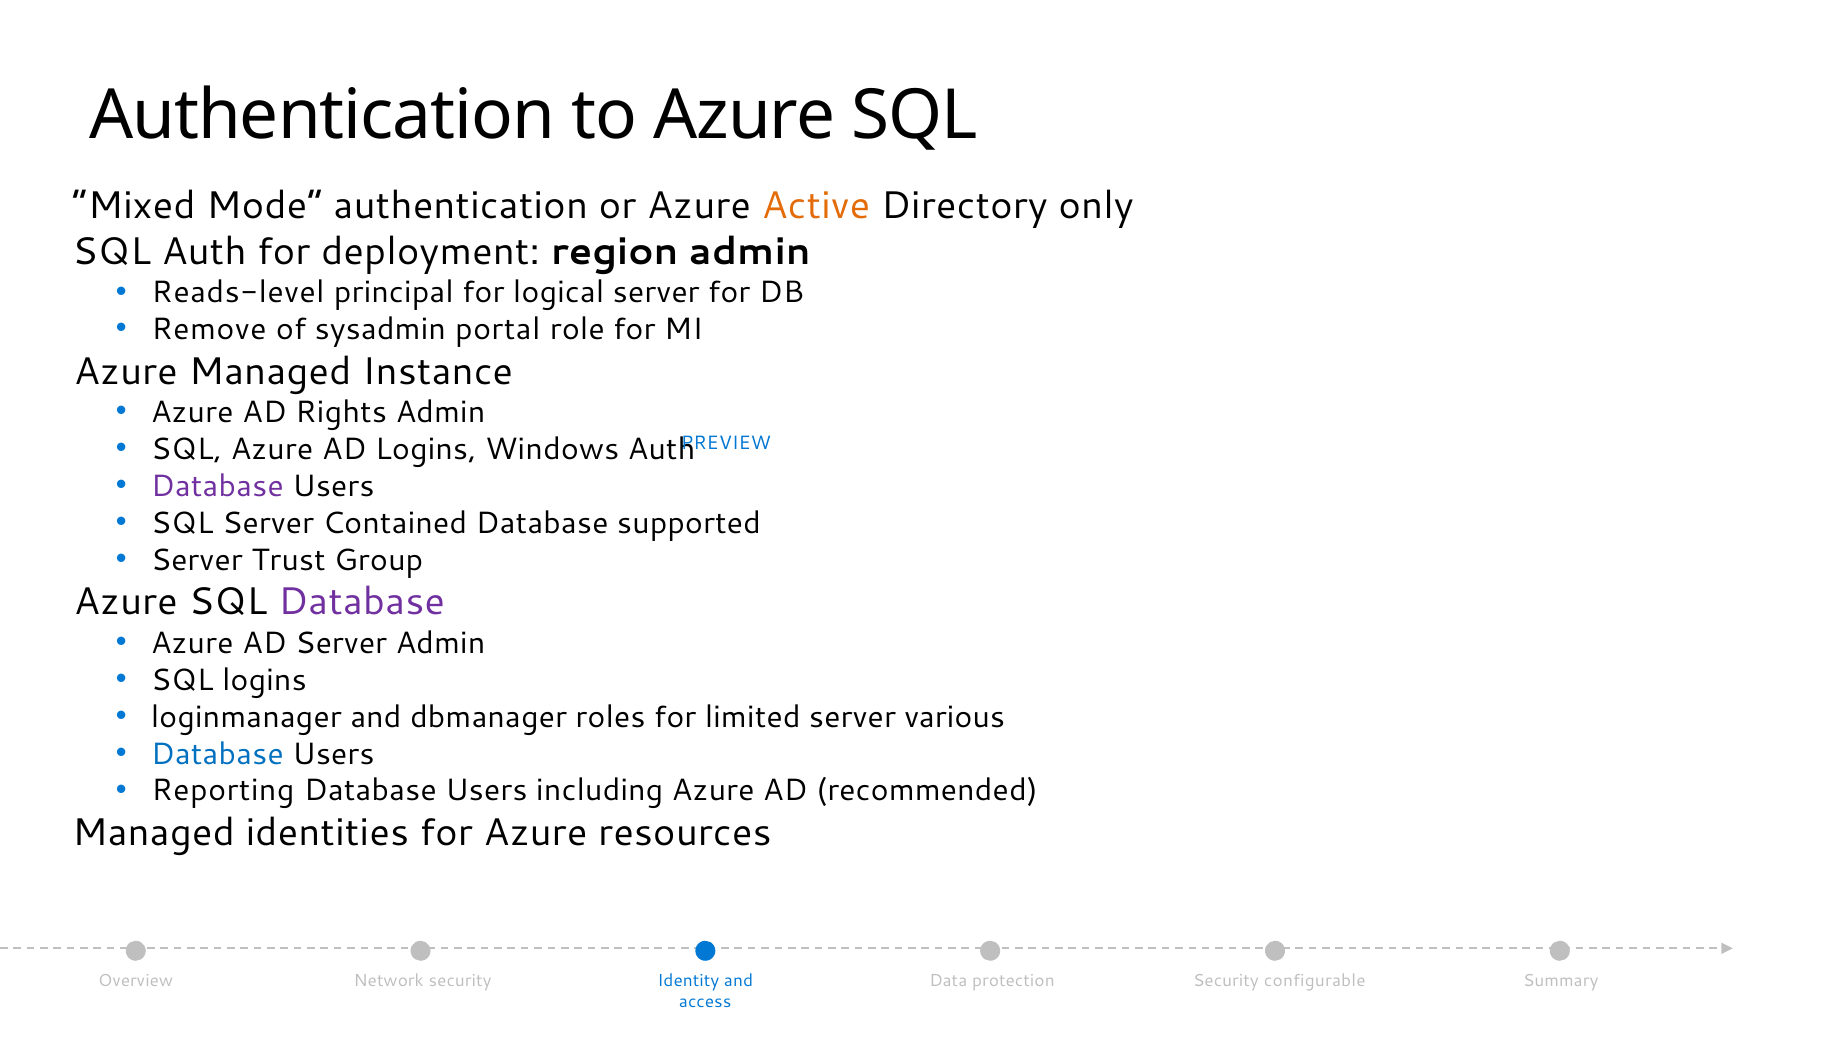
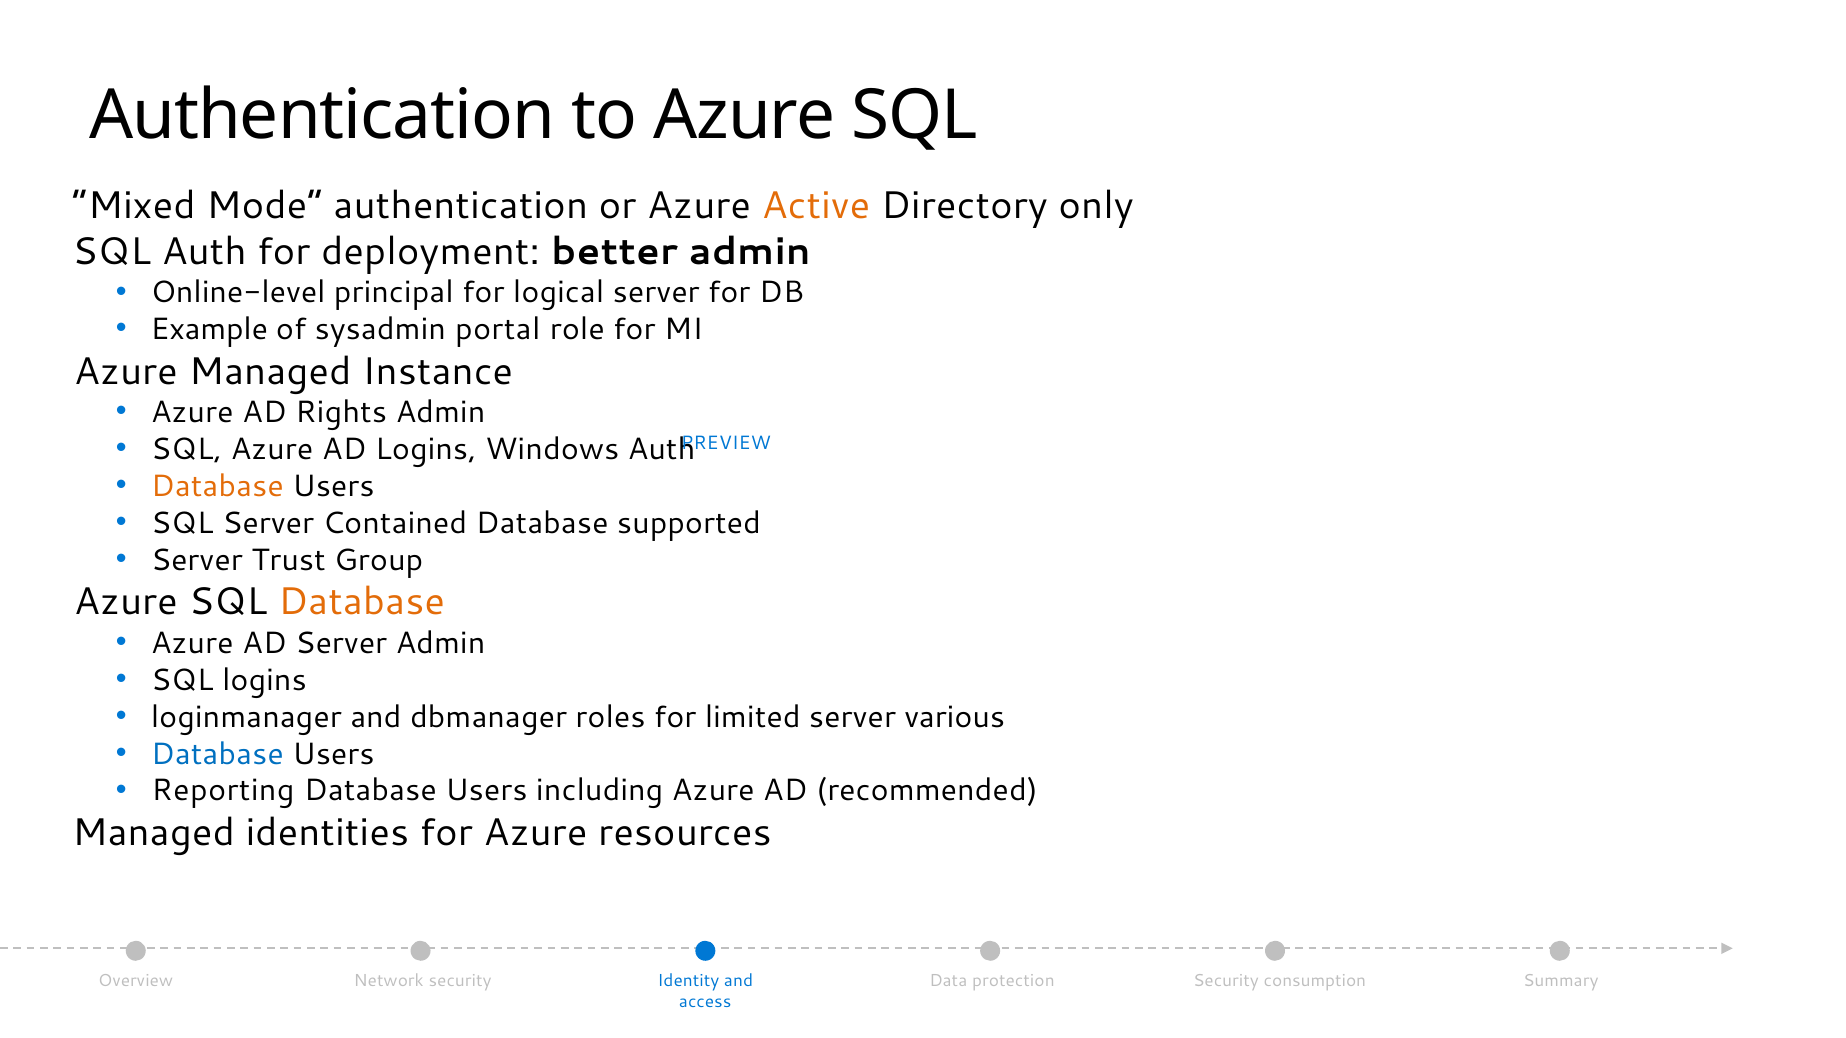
region: region -> better
Reads-level: Reads-level -> Online-level
Remove: Remove -> Example
Database at (217, 487) colour: purple -> orange
Database at (362, 602) colour: purple -> orange
configurable: configurable -> consumption
